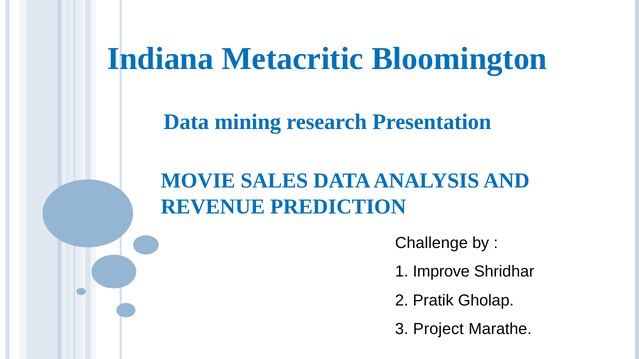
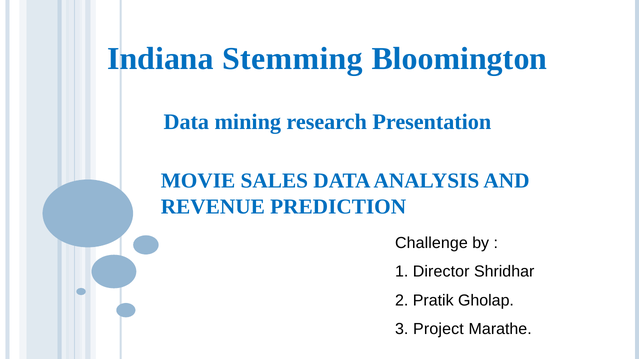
Metacritic: Metacritic -> Stemming
Improve: Improve -> Director
